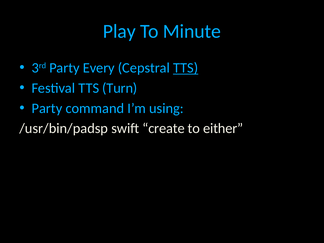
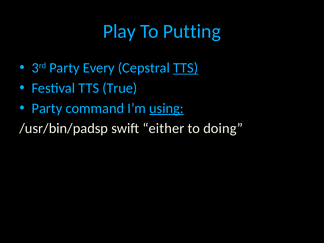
Minute: Minute -> Putting
Turn: Turn -> True
using underline: none -> present
create: create -> either
either: either -> doing
